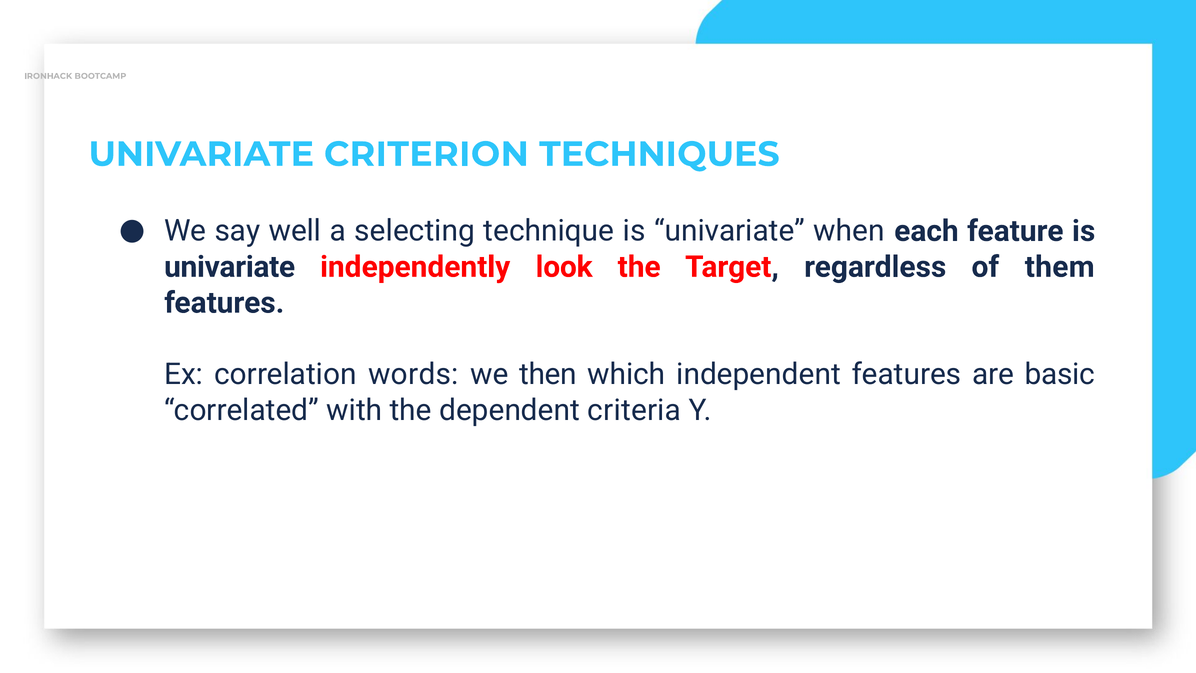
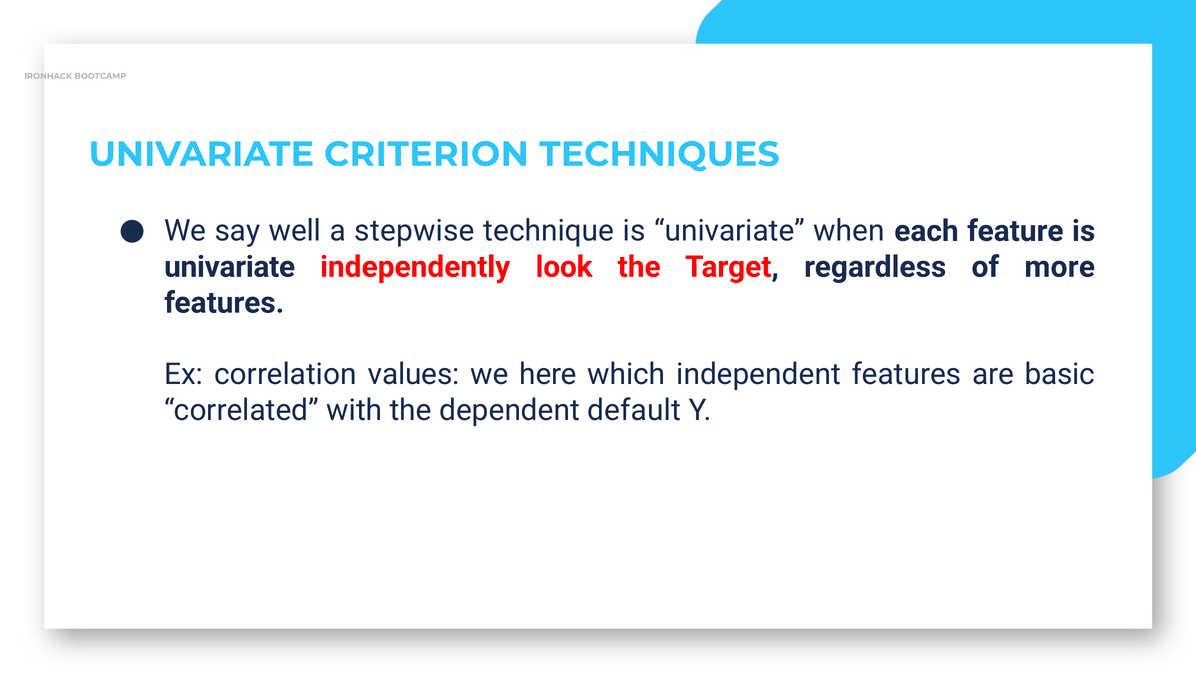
selecting: selecting -> stepwise
them: them -> more
words: words -> values
then: then -> here
criteria: criteria -> default
